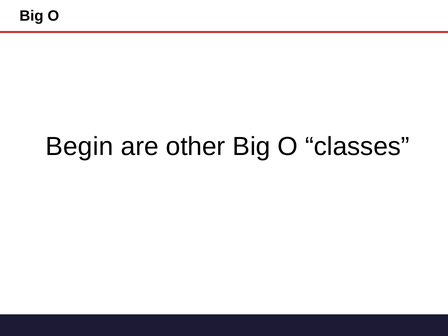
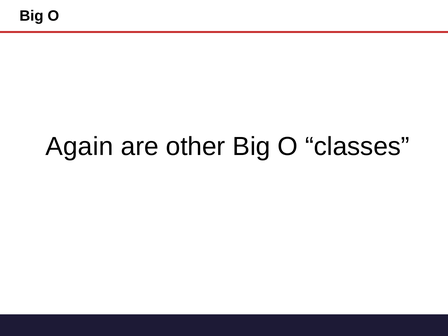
Begin: Begin -> Again
